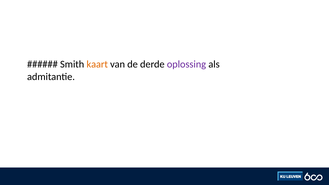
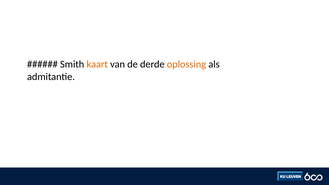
oplossing colour: purple -> orange
